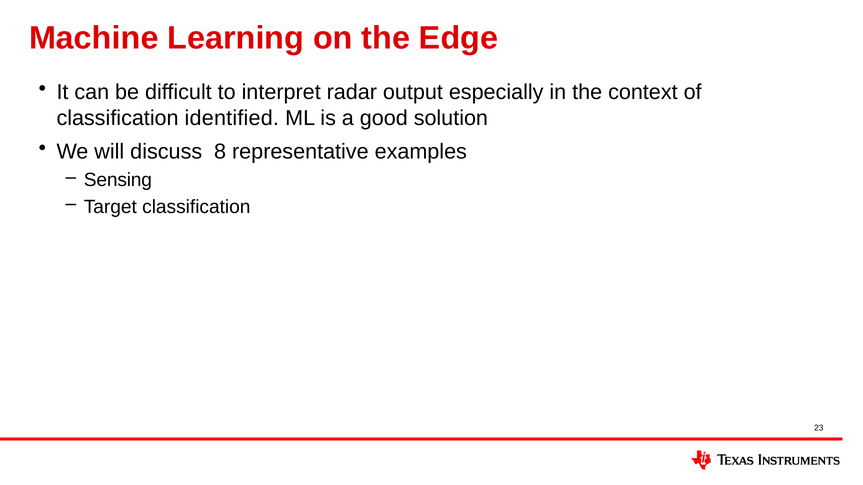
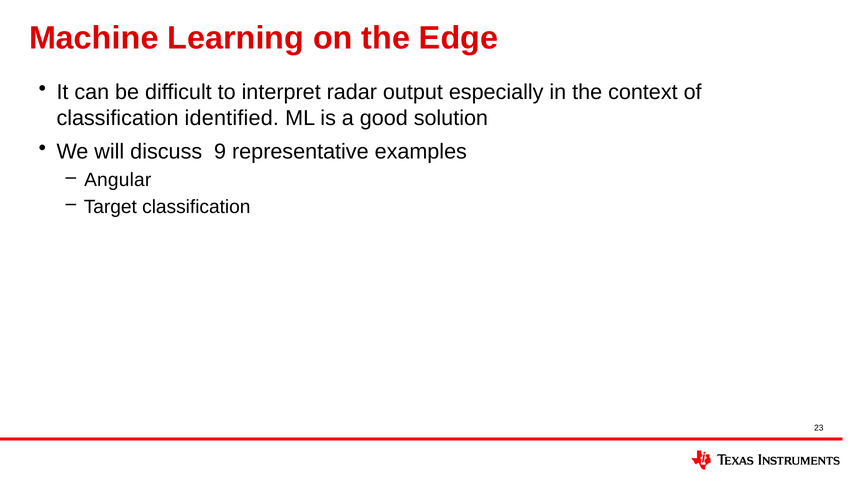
8: 8 -> 9
Sensing: Sensing -> Angular
